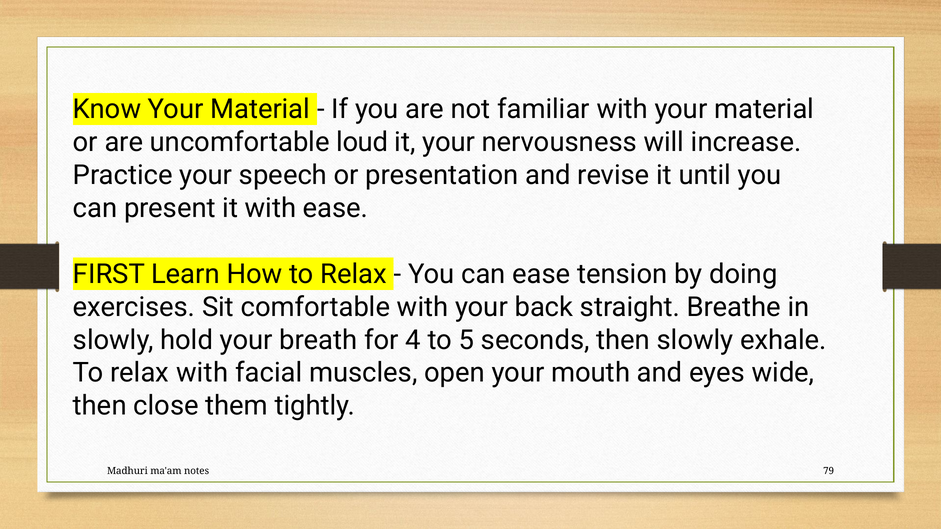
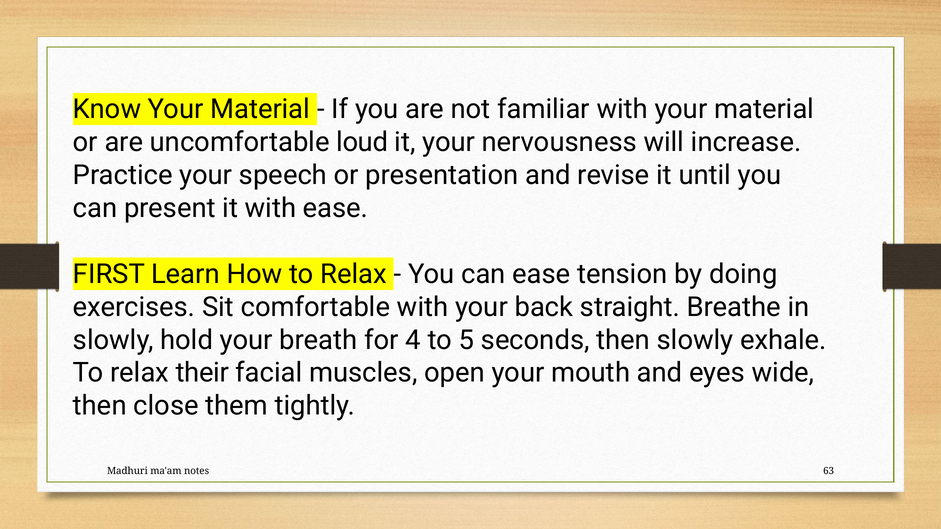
relax with: with -> their
79: 79 -> 63
